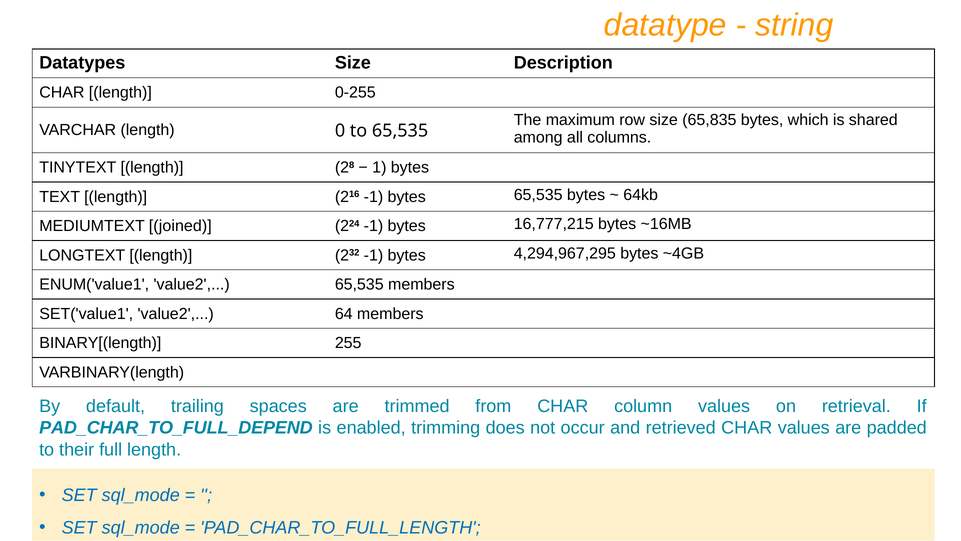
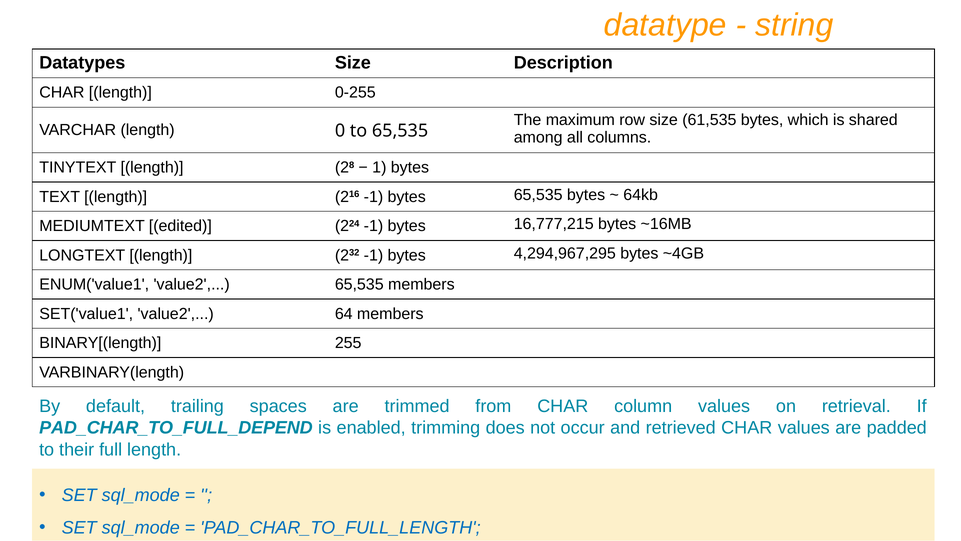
65,835: 65,835 -> 61,535
joined: joined -> edited
